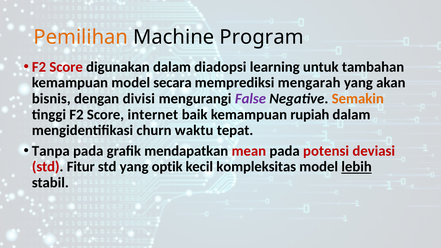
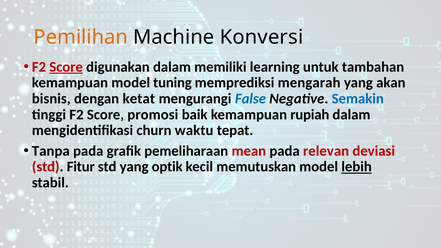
Program: Program -> Konversi
Score at (66, 67) underline: none -> present
diadopsi: diadopsi -> memiliki
secara: secara -> tuning
divisi: divisi -> ketat
False colour: purple -> blue
Semakin colour: orange -> blue
internet: internet -> promosi
mendapatkan: mendapatkan -> pemeliharaan
potensi: potensi -> relevan
kompleksitas: kompleksitas -> memutuskan
